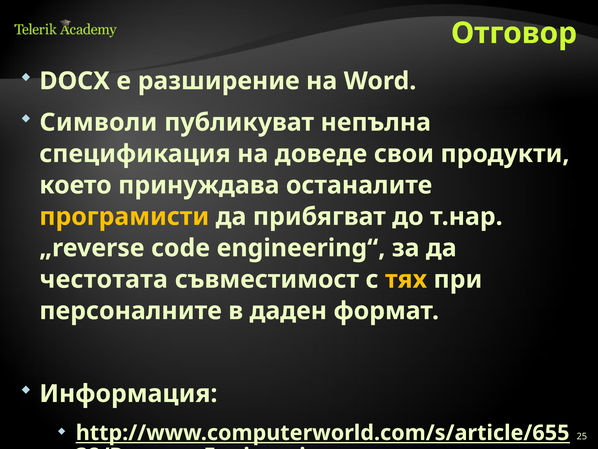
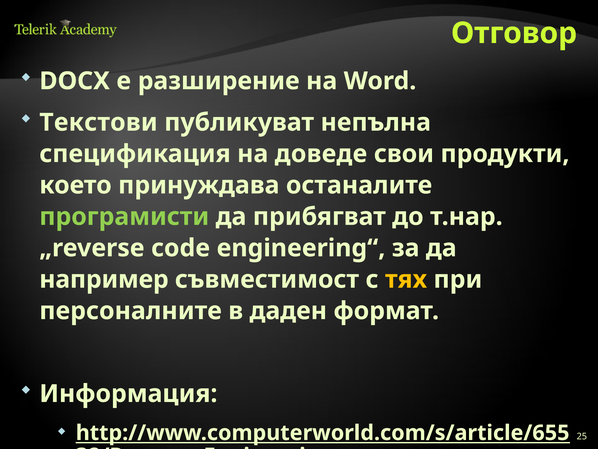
Символи: Символи -> Текстови
програмисти colour: yellow -> light green
честотата: честотата -> например
